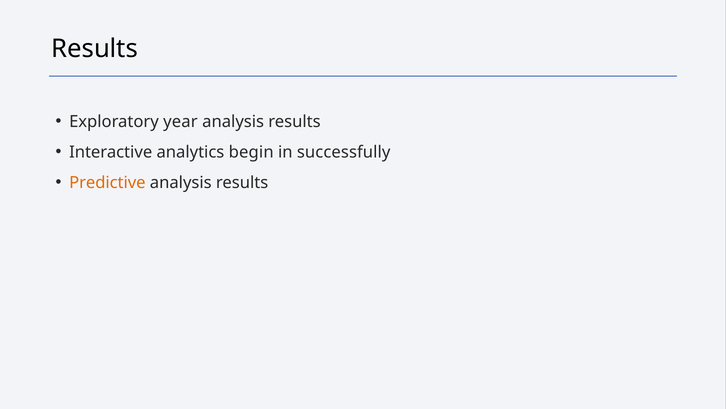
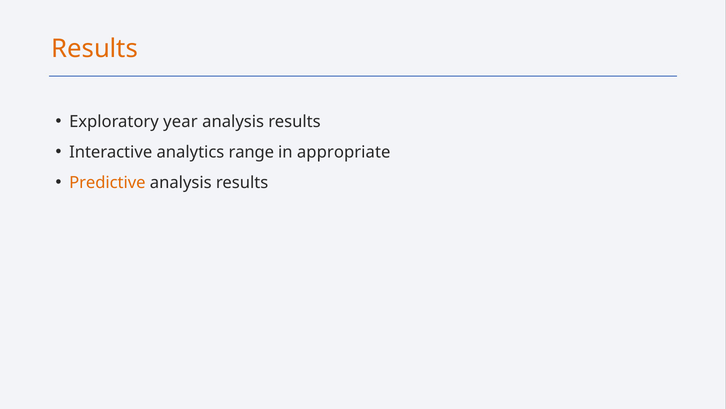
Results at (95, 48) colour: black -> orange
begin: begin -> range
successfully: successfully -> appropriate
